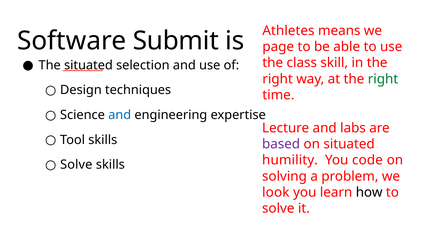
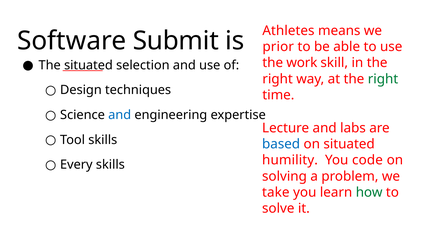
page: page -> prior
class: class -> work
based colour: purple -> blue
Solve at (76, 165): Solve -> Every
look: look -> take
how colour: black -> green
